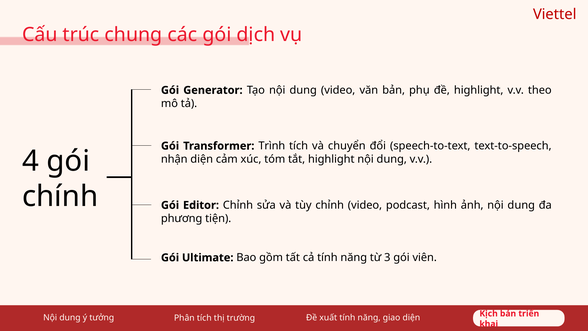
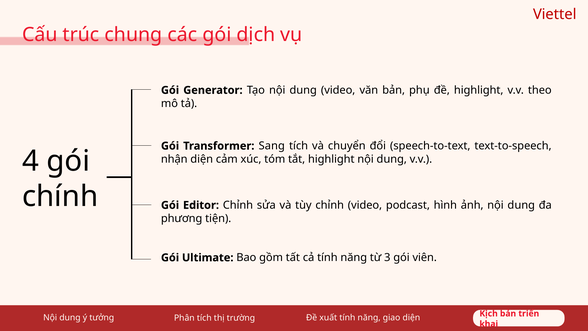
Trình: Trình -> Sang
